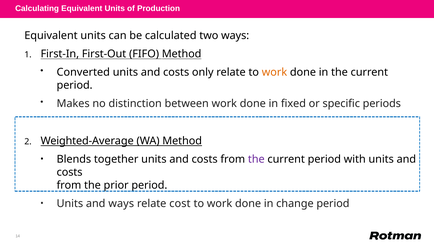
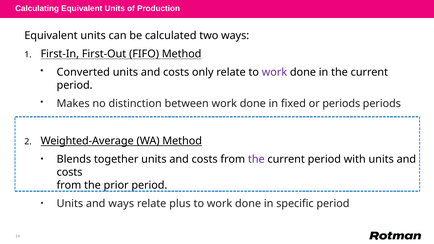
work at (274, 72) colour: orange -> purple
or specific: specific -> periods
cost: cost -> plus
change: change -> specific
